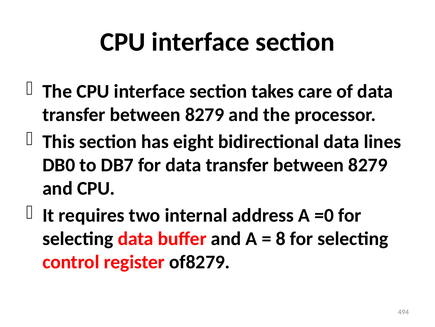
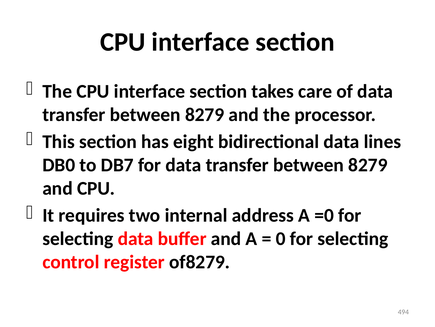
8: 8 -> 0
